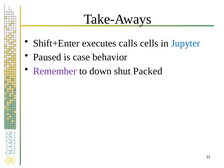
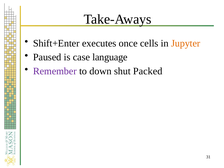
calls: calls -> once
Jupyter colour: blue -> orange
behavior: behavior -> language
